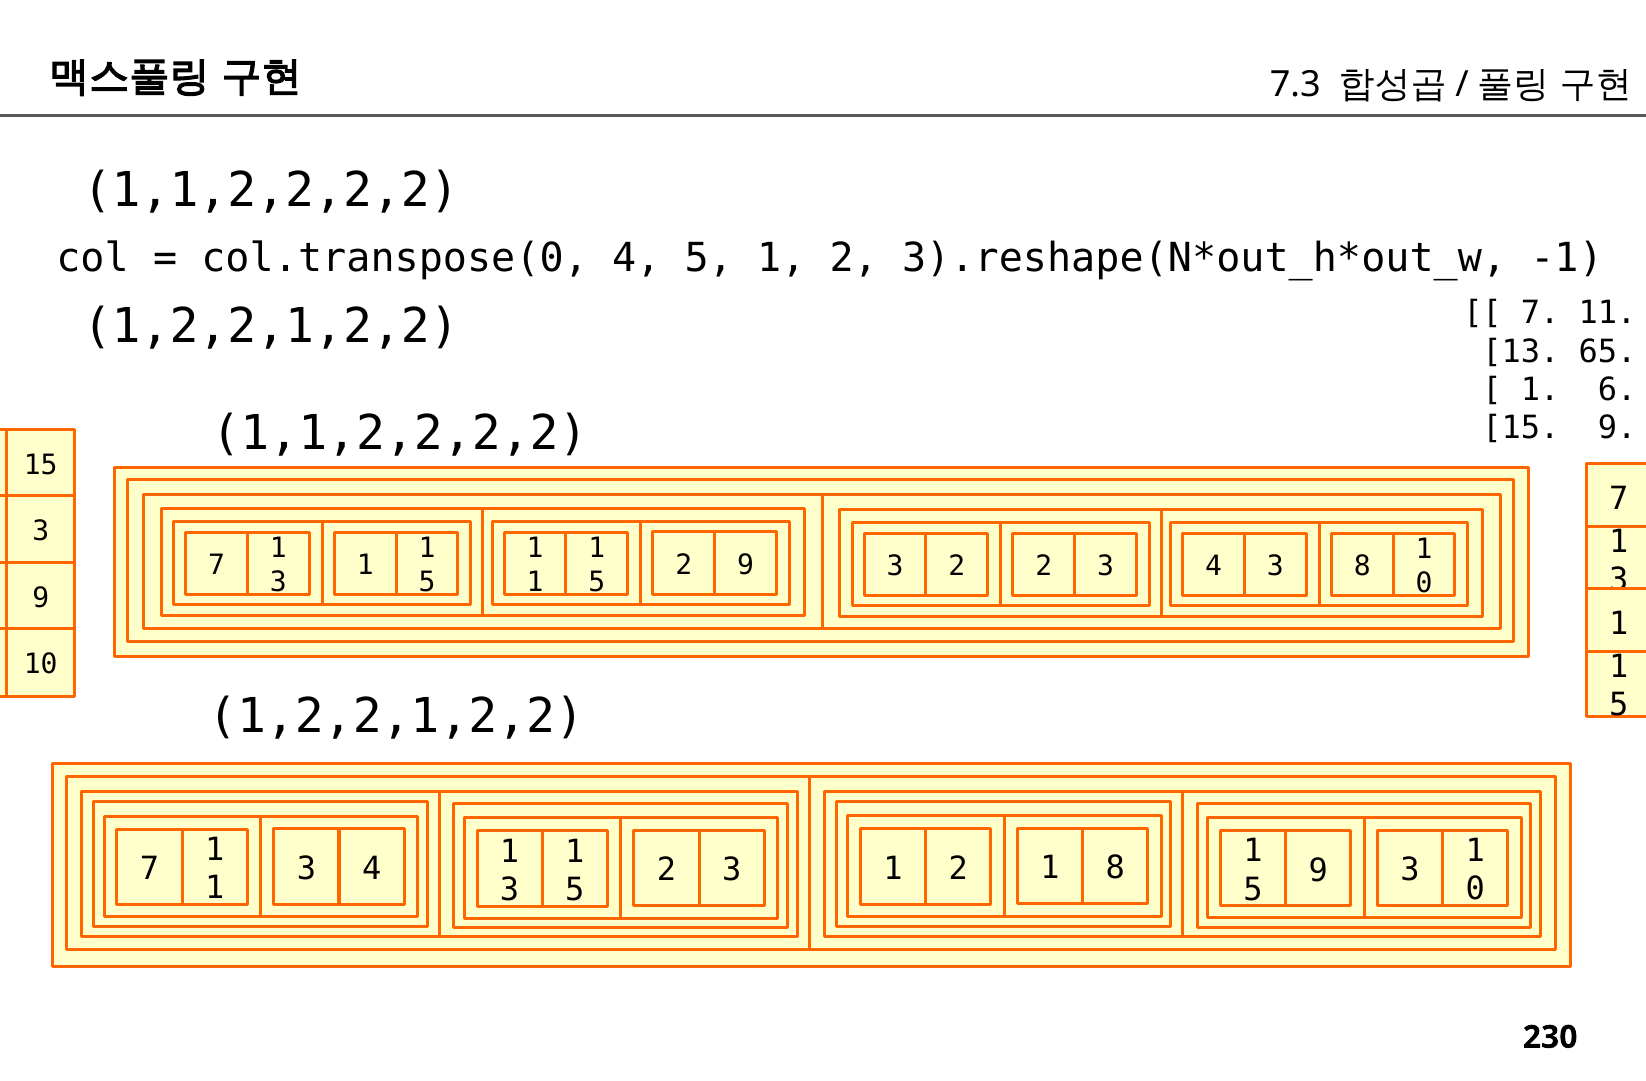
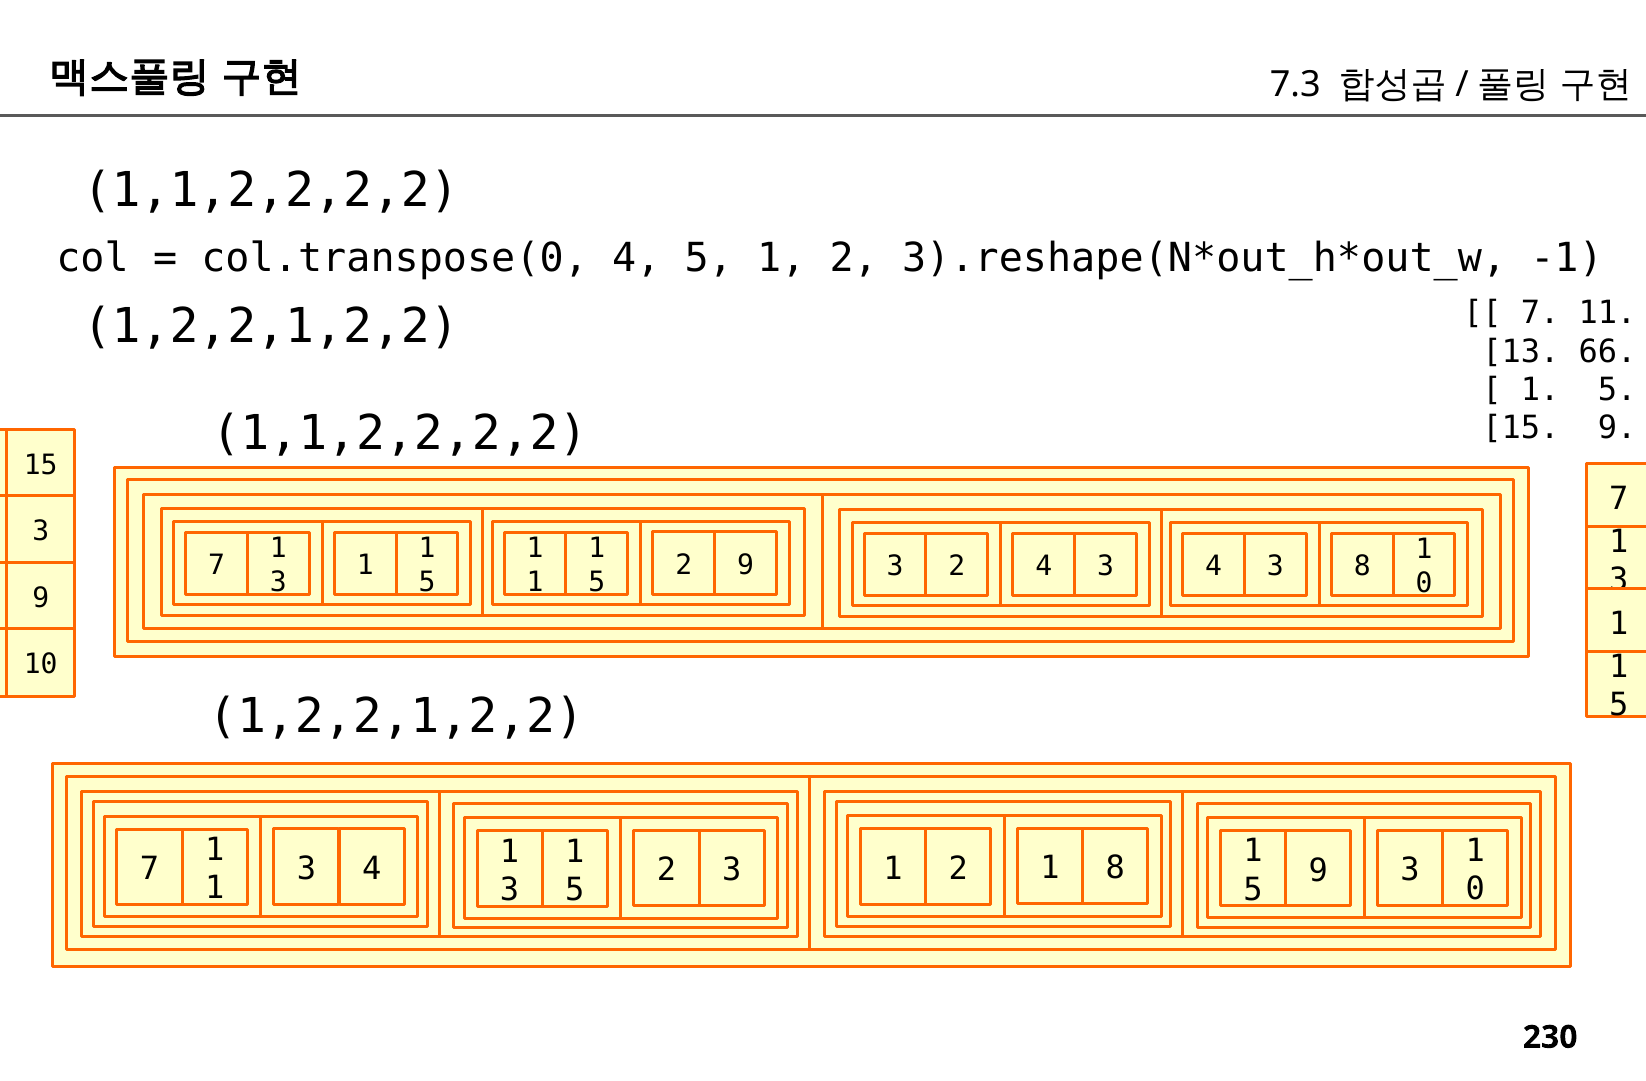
65: 65 -> 66
6 at (1617, 390): 6 -> 5
2 2: 2 -> 4
